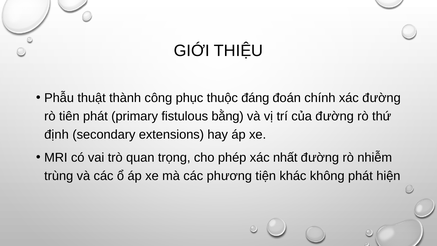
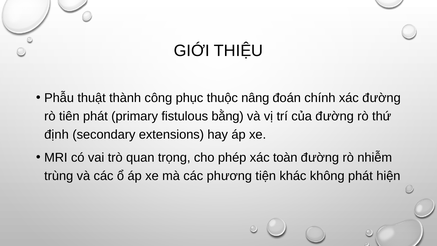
đáng: đáng -> nâng
nhất: nhất -> toàn
